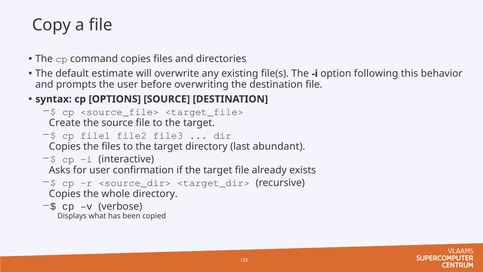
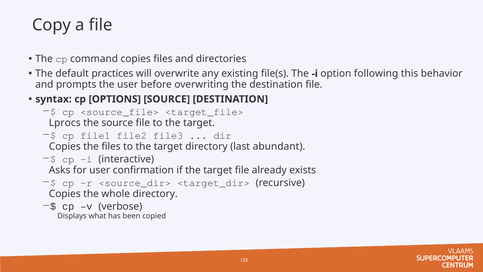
estimate: estimate -> practices
Create: Create -> Lprocs
